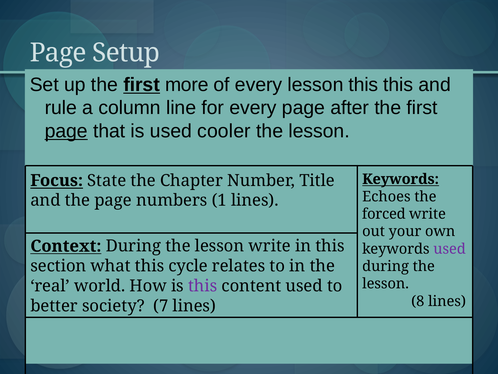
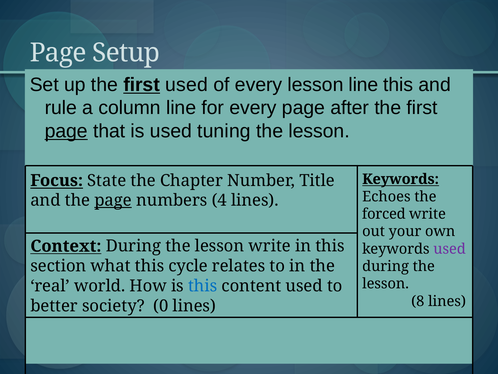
first more: more -> used
lesson this: this -> line
cooler: cooler -> tuning
page at (113, 200) underline: none -> present
1: 1 -> 4
this at (203, 286) colour: purple -> blue
7: 7 -> 0
